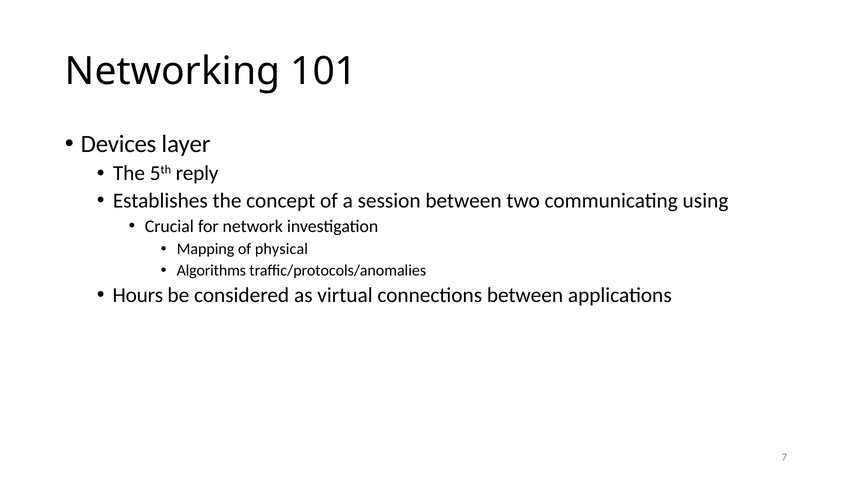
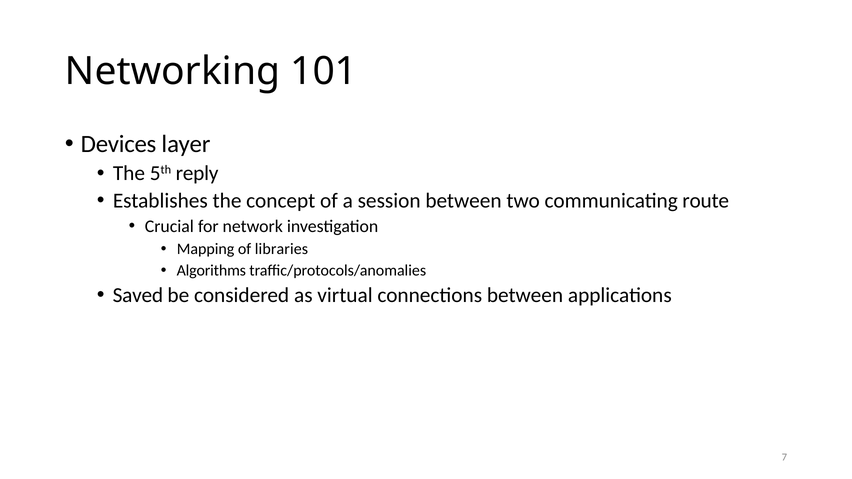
using: using -> route
physical: physical -> libraries
Hours: Hours -> Saved
